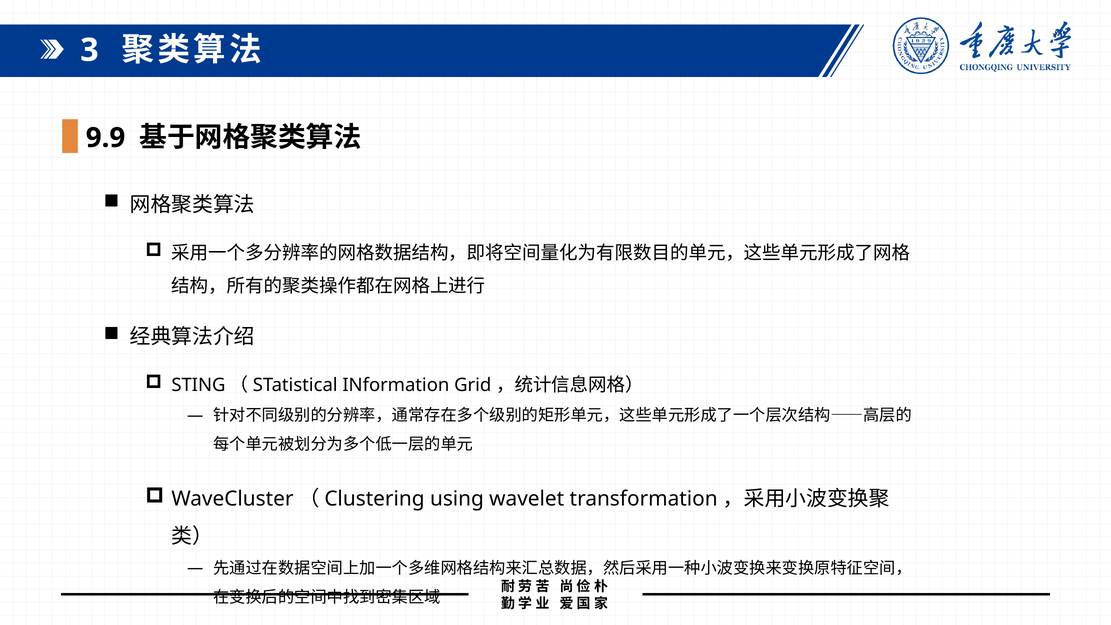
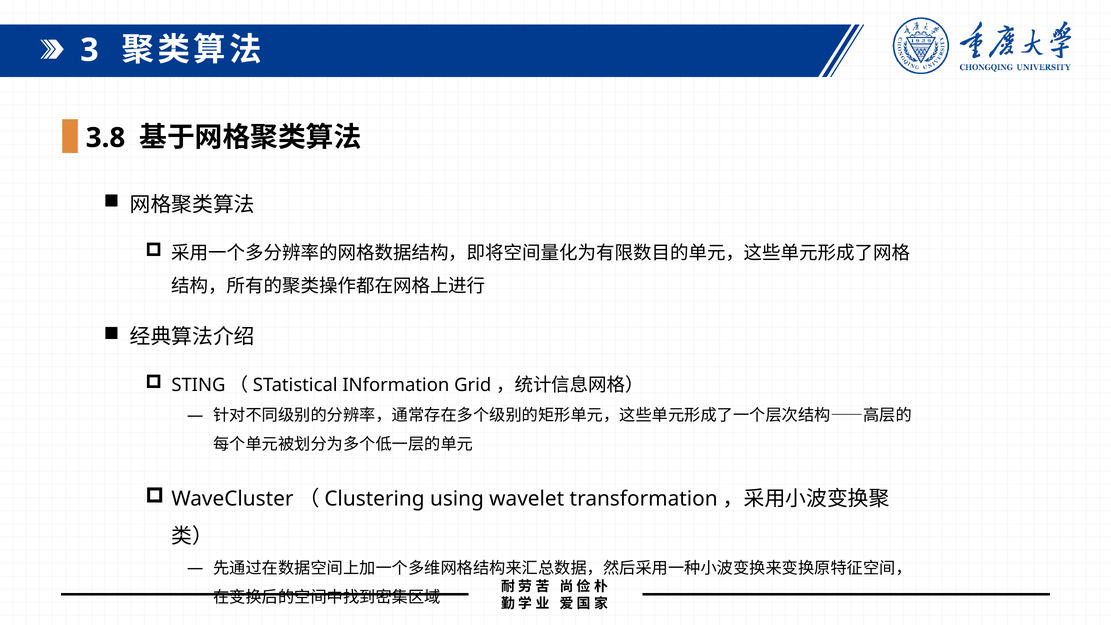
9.9: 9.9 -> 3.8
